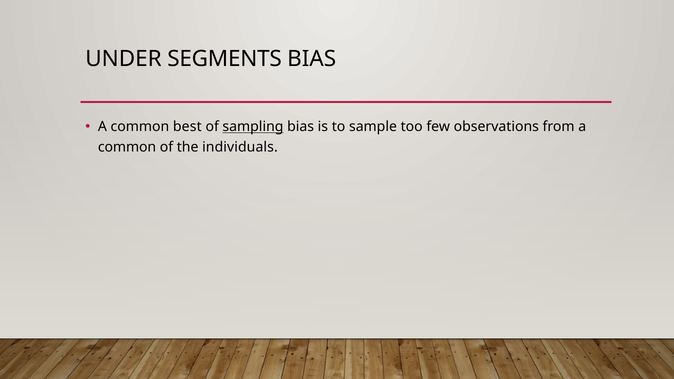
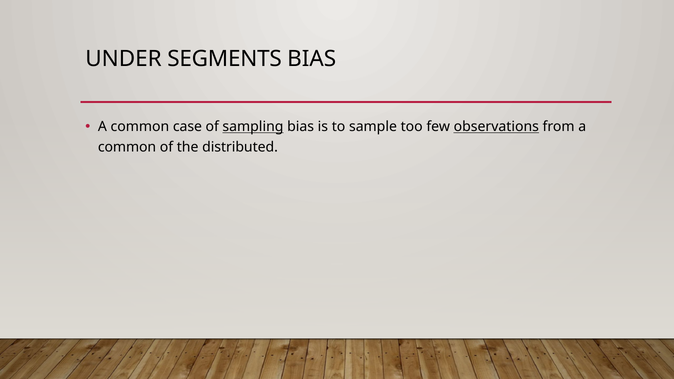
best: best -> case
observations underline: none -> present
individuals: individuals -> distributed
